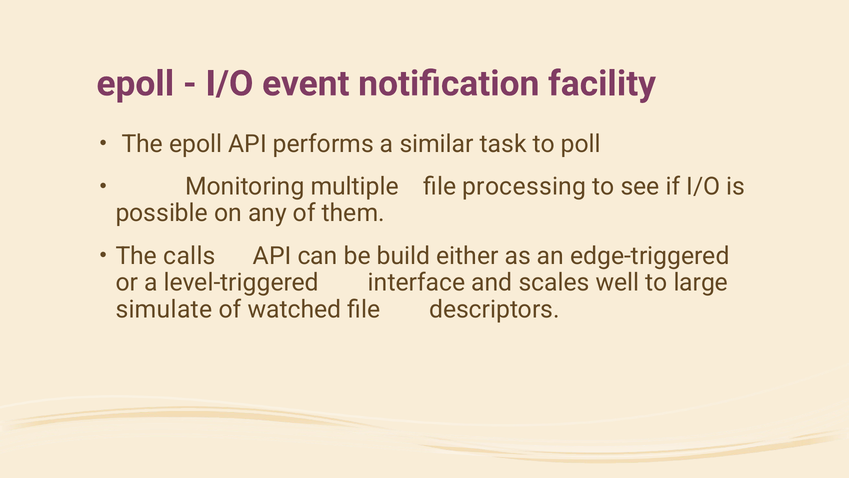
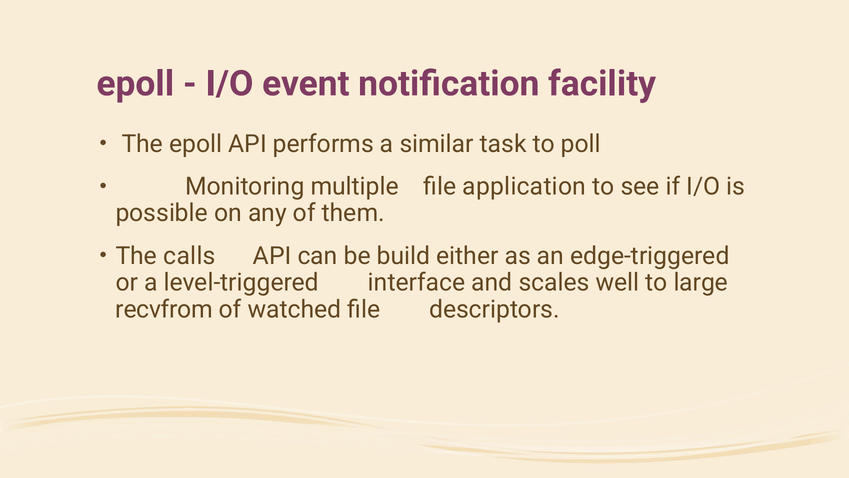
processing: processing -> application
simulate: simulate -> recvfrom
